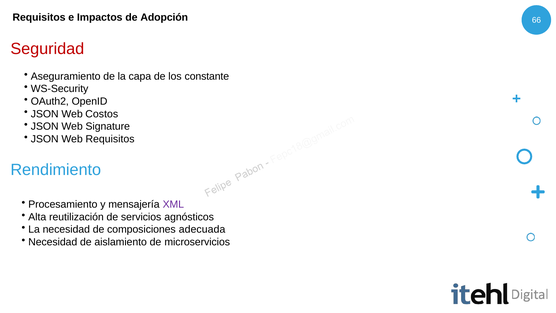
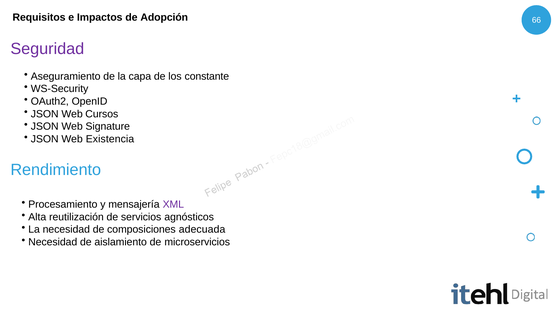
Seguridad colour: red -> purple
Costos: Costos -> Cursos
Web Requisitos: Requisitos -> Existencia
